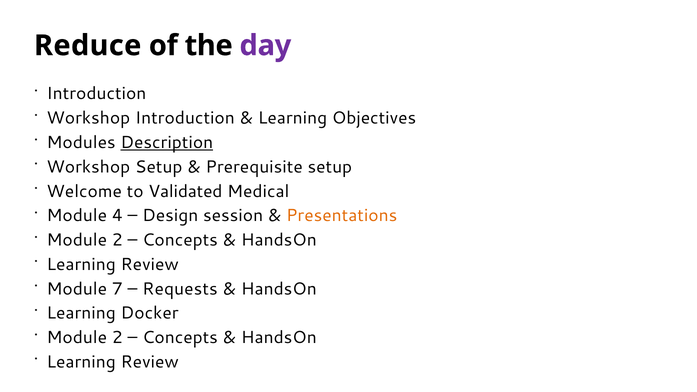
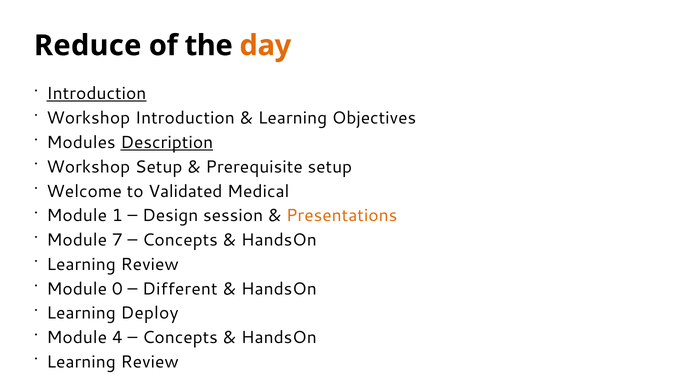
day colour: purple -> orange
Introduction at (96, 94) underline: none -> present
4: 4 -> 1
2 at (117, 240): 2 -> 7
7: 7 -> 0
Requests: Requests -> Different
Docker: Docker -> Deploy
2 at (117, 338): 2 -> 4
